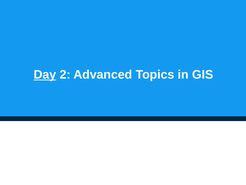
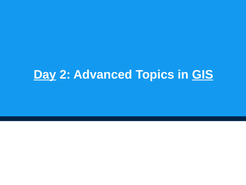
GIS underline: none -> present
